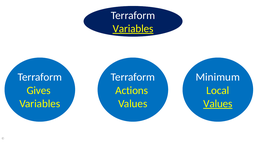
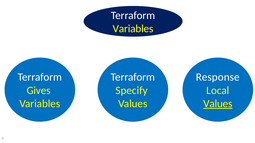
Variables at (133, 29) underline: present -> none
Minimum: Minimum -> Response
Actions: Actions -> Specify
